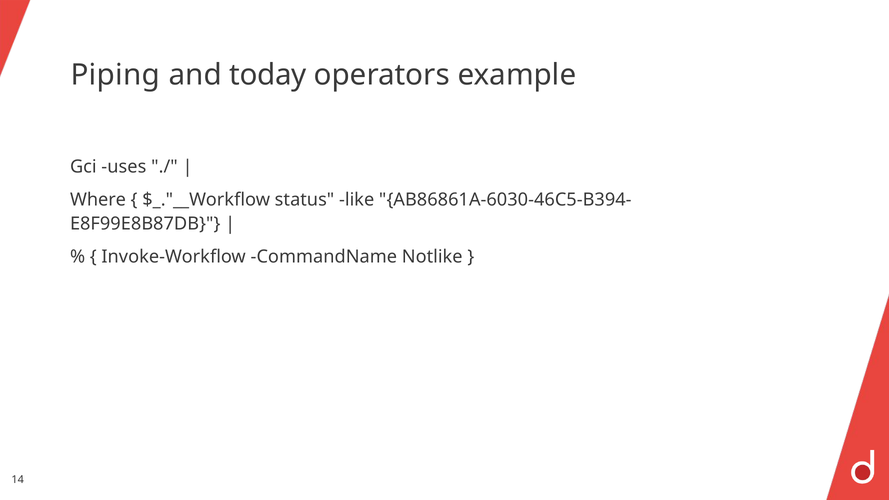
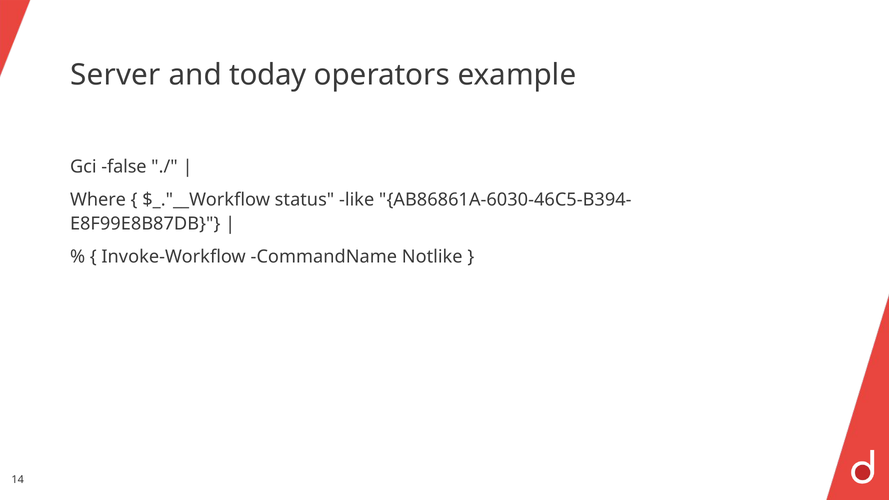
Piping: Piping -> Server
uses: uses -> false
